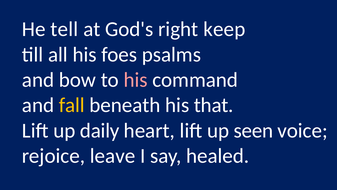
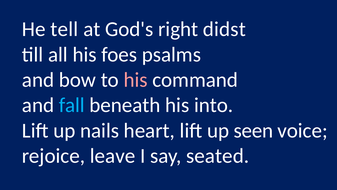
keep: keep -> didst
fall colour: yellow -> light blue
that: that -> into
daily: daily -> nails
healed: healed -> seated
